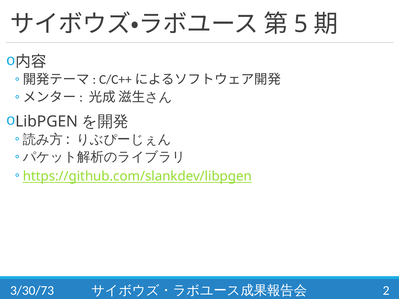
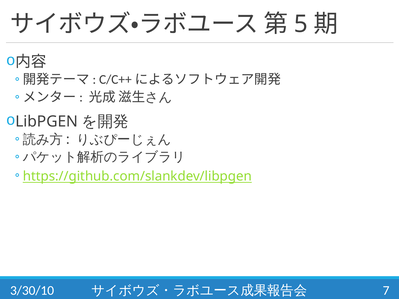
3/30/73: 3/30/73 -> 3/30/10
2: 2 -> 7
